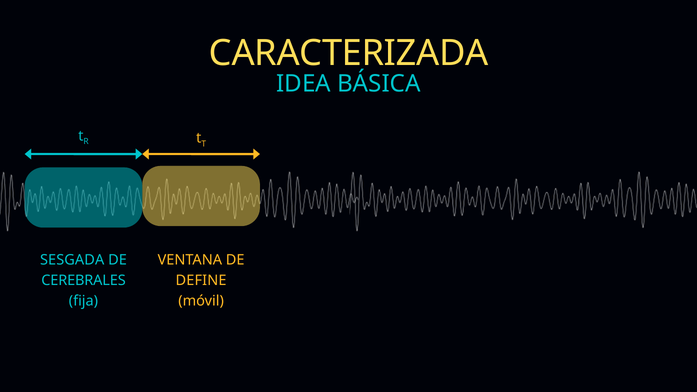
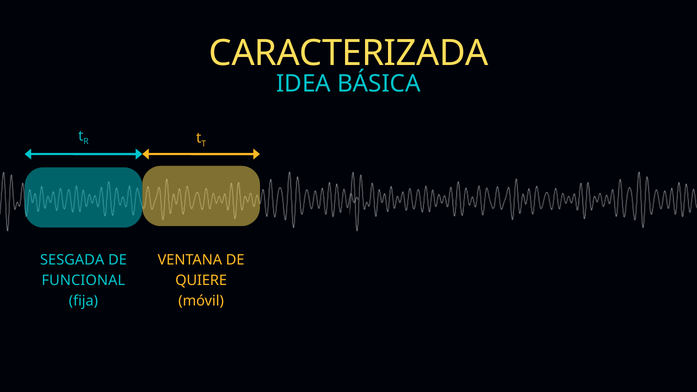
CEREBRALES: CEREBRALES -> FUNCIONAL
DEFINE: DEFINE -> QUIERE
